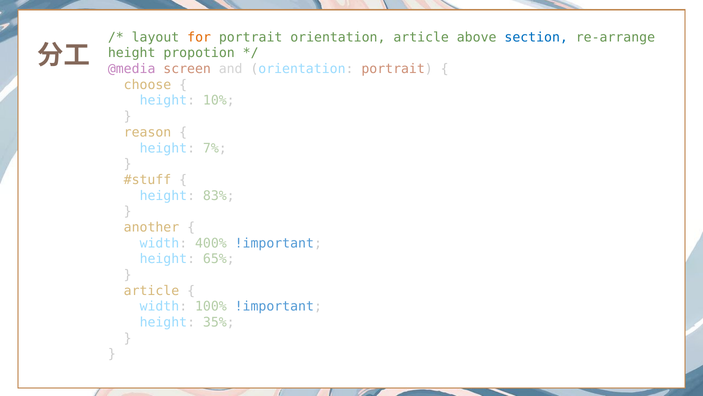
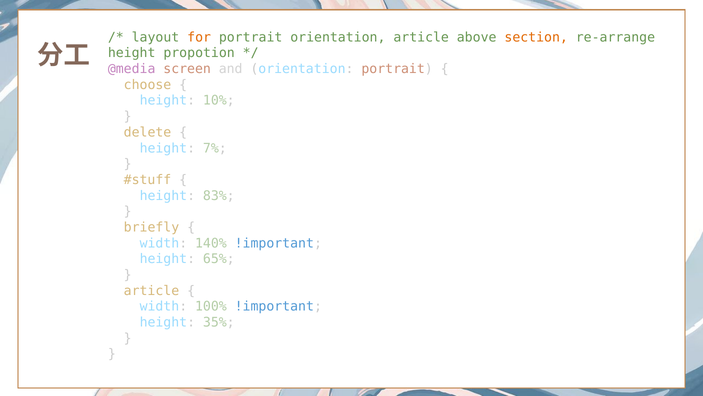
section colour: blue -> orange
reason: reason -> delete
another at (151, 227): another -> briefly
400%: 400% -> 140%
